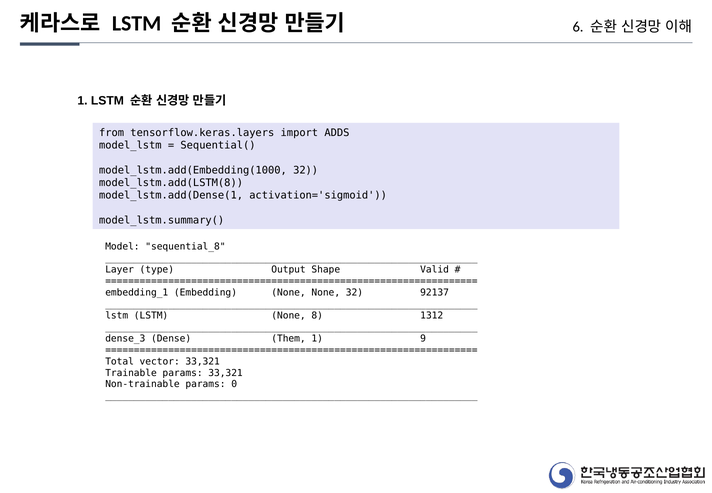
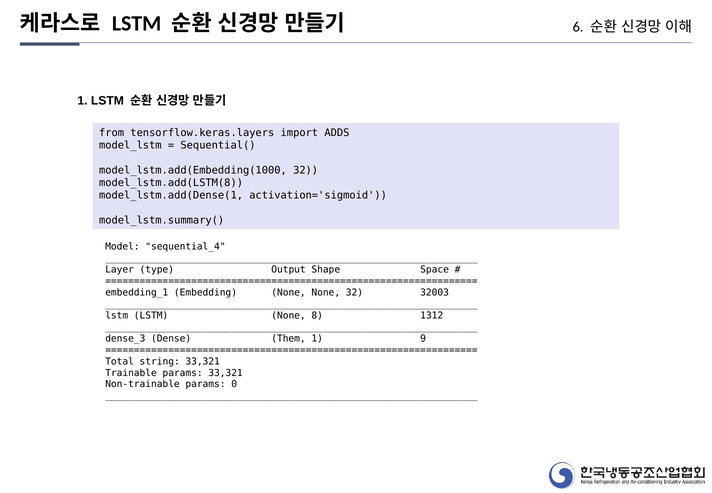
sequential_8: sequential_8 -> sequential_4
Valid: Valid -> Space
92137: 92137 -> 32003
vector: vector -> string
